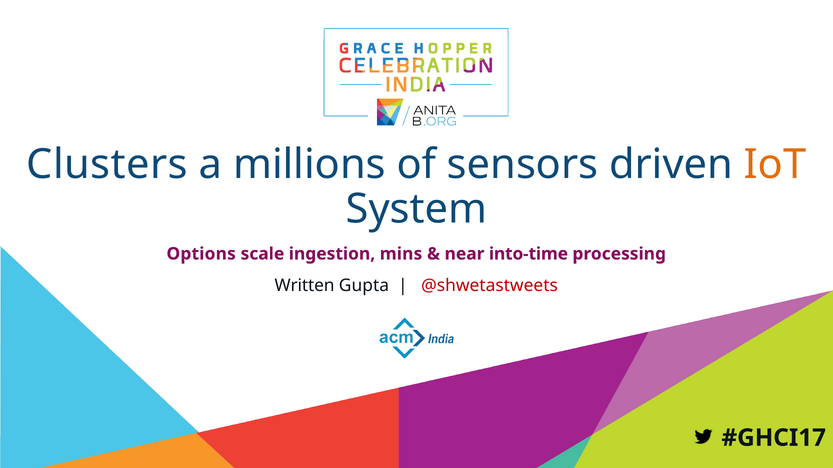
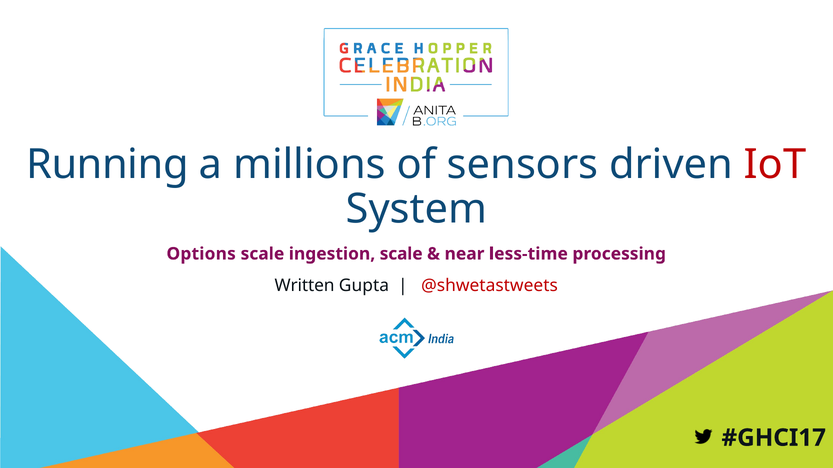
Clusters: Clusters -> Running
IoT colour: orange -> red
ingestion mins: mins -> scale
into-time: into-time -> less-time
